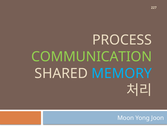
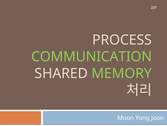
MEMORY colour: light blue -> light green
